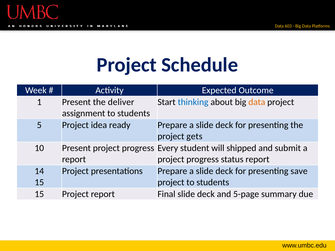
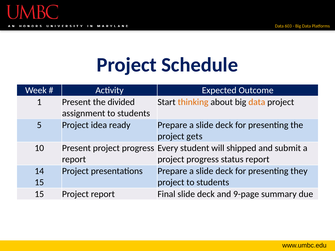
deliver: deliver -> divided
thinking colour: blue -> orange
save: save -> they
5-page: 5-page -> 9-page
